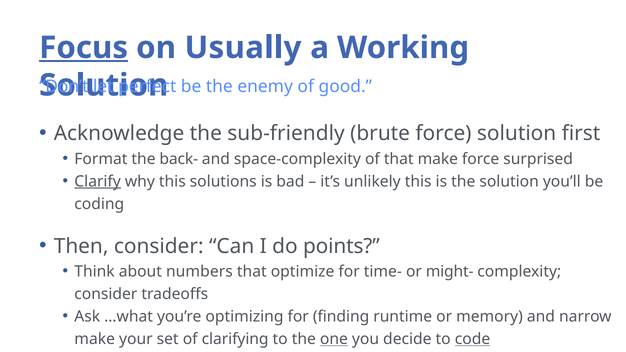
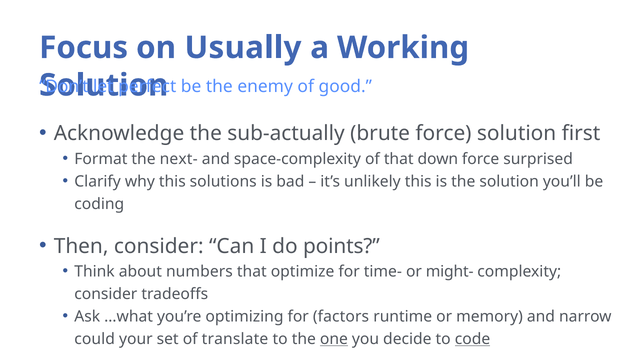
Focus underline: present -> none
sub-friendly: sub-friendly -> sub-actually
back-: back- -> next-
that make: make -> down
Clarify underline: present -> none
for finding: finding -> factors
make at (95, 339): make -> could
clarifying: clarifying -> translate
